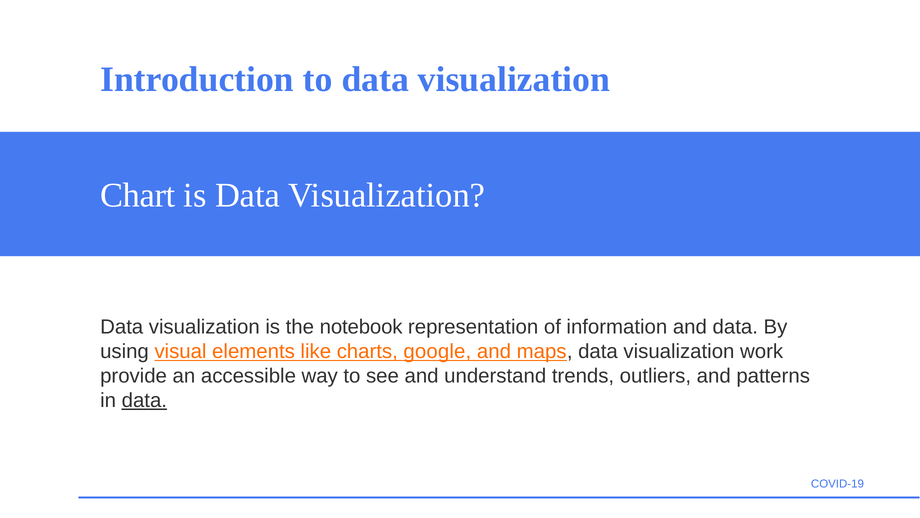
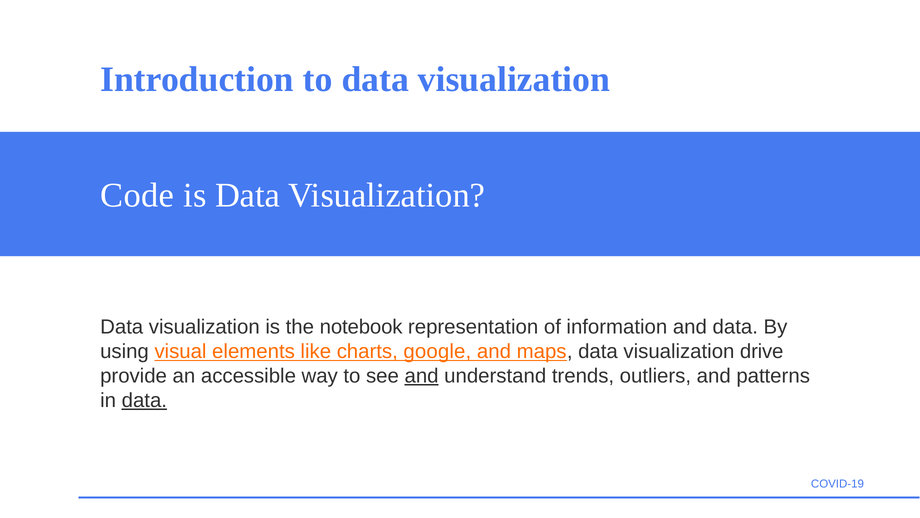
Chart: Chart -> Code
work: work -> drive
and at (422, 376) underline: none -> present
